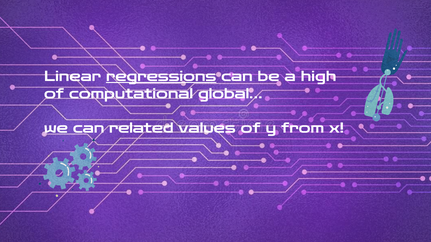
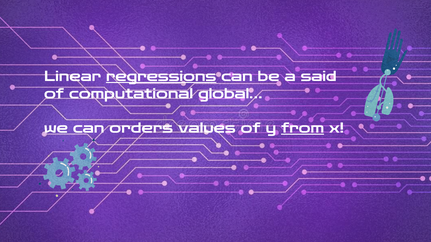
high: high -> said
related: related -> orders
from underline: none -> present
